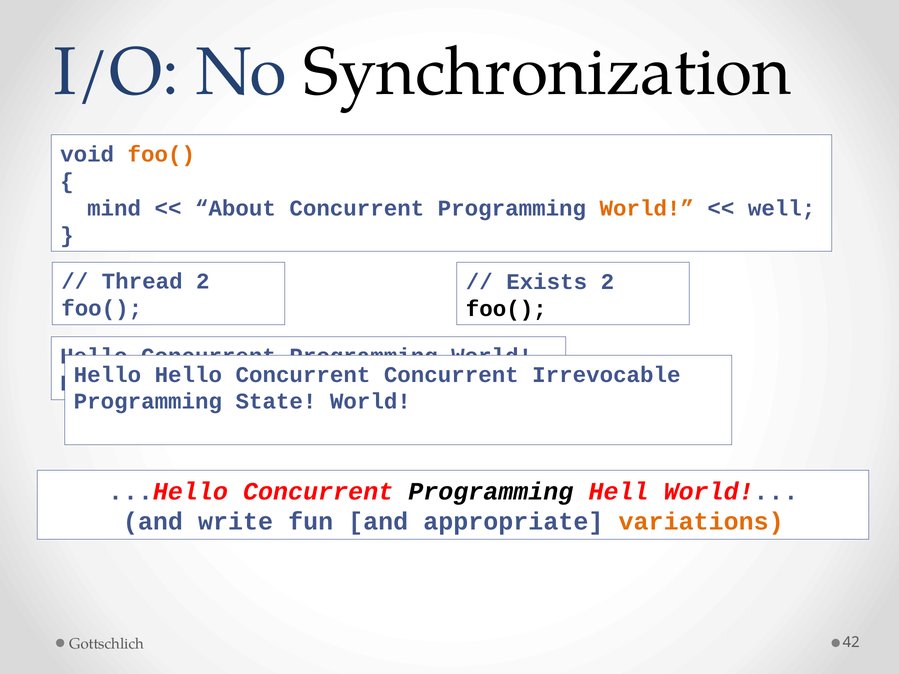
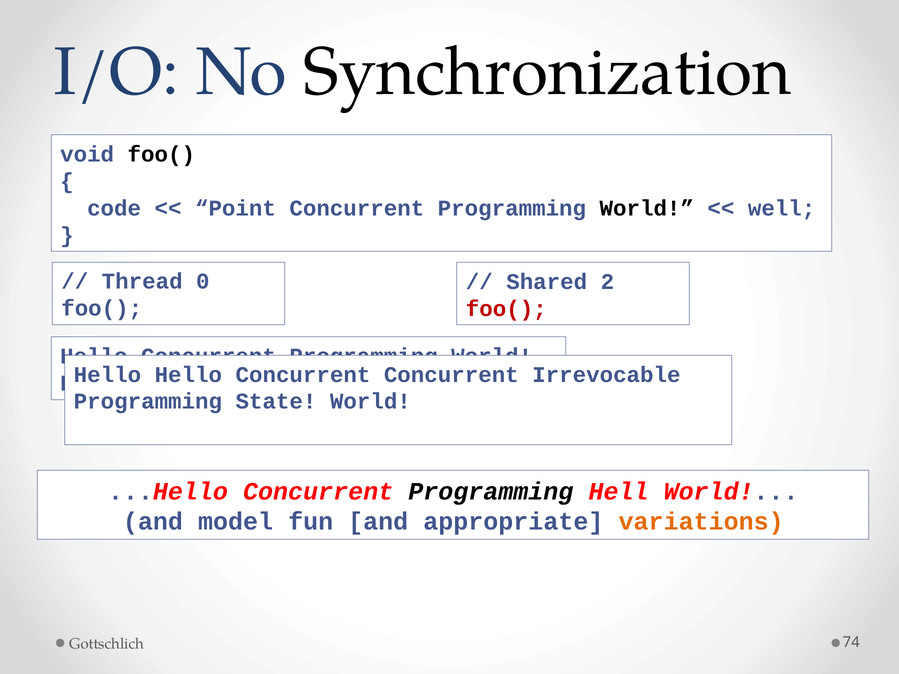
foo( at (161, 154) colour: orange -> black
mind: mind -> code
About: About -> Point
World at (647, 208) colour: orange -> black
Thread 2: 2 -> 0
Exists: Exists -> Shared
foo( at (506, 309) colour: black -> red
write: write -> model
42: 42 -> 74
